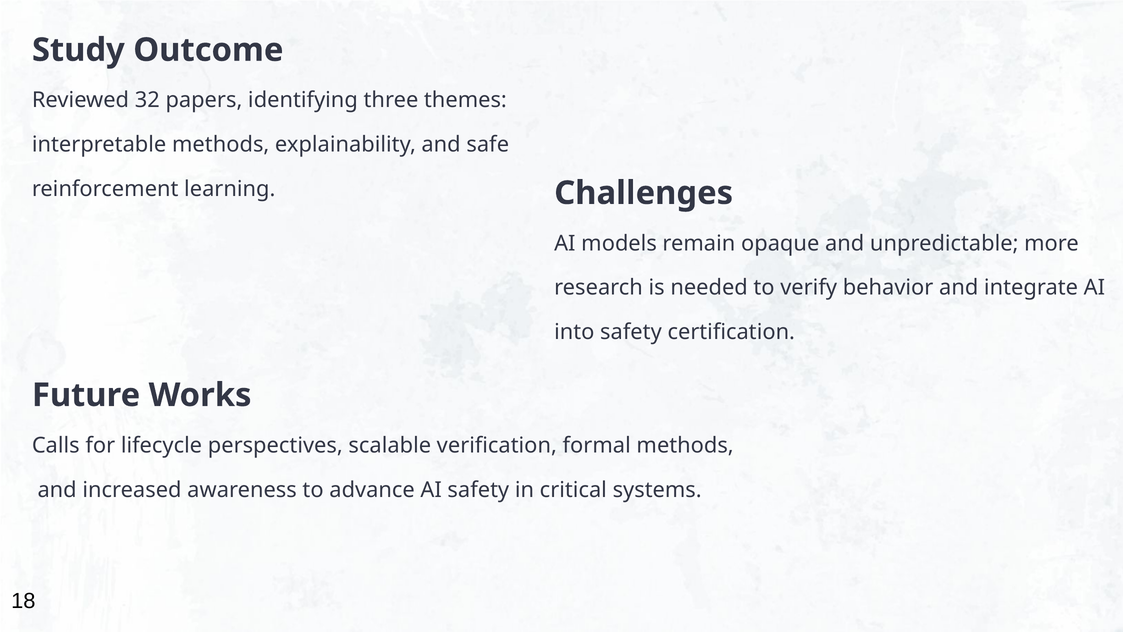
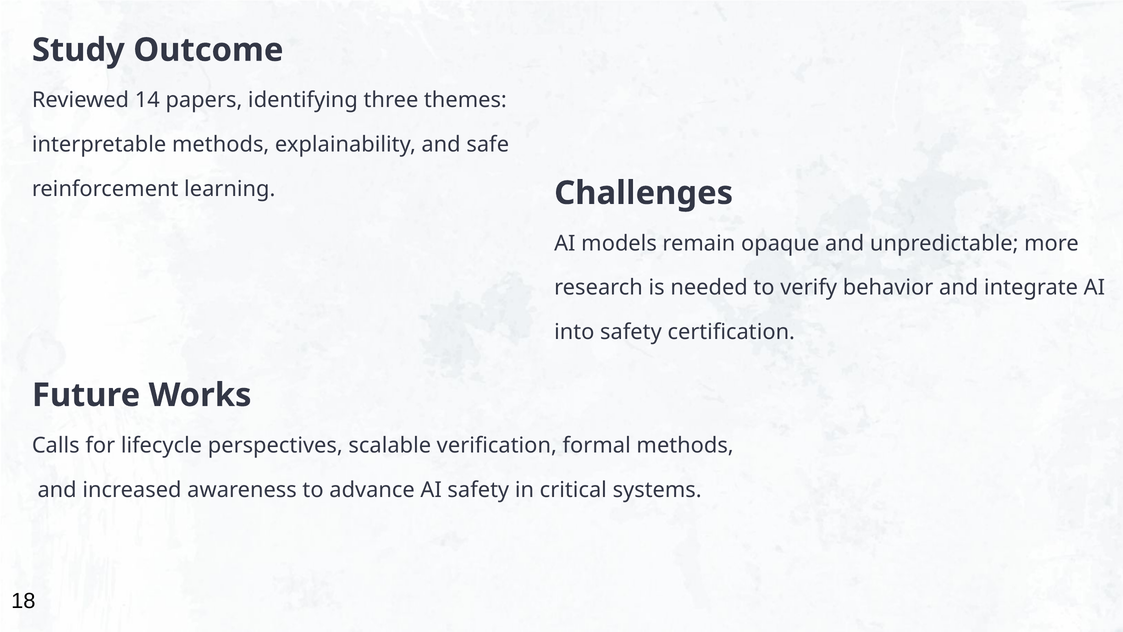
32: 32 -> 14
